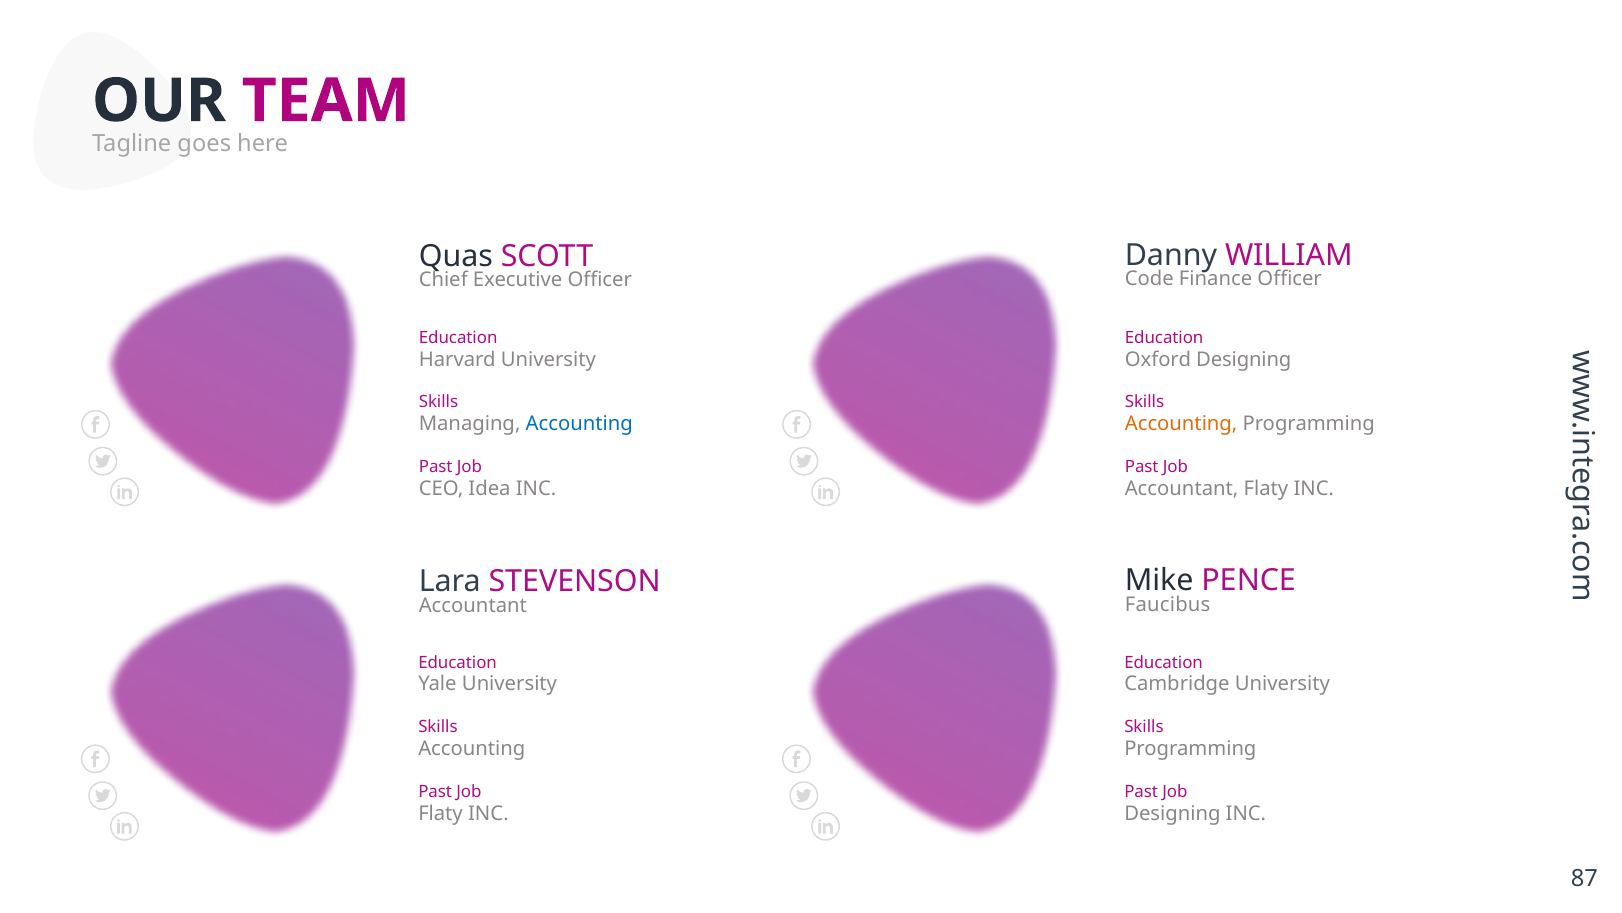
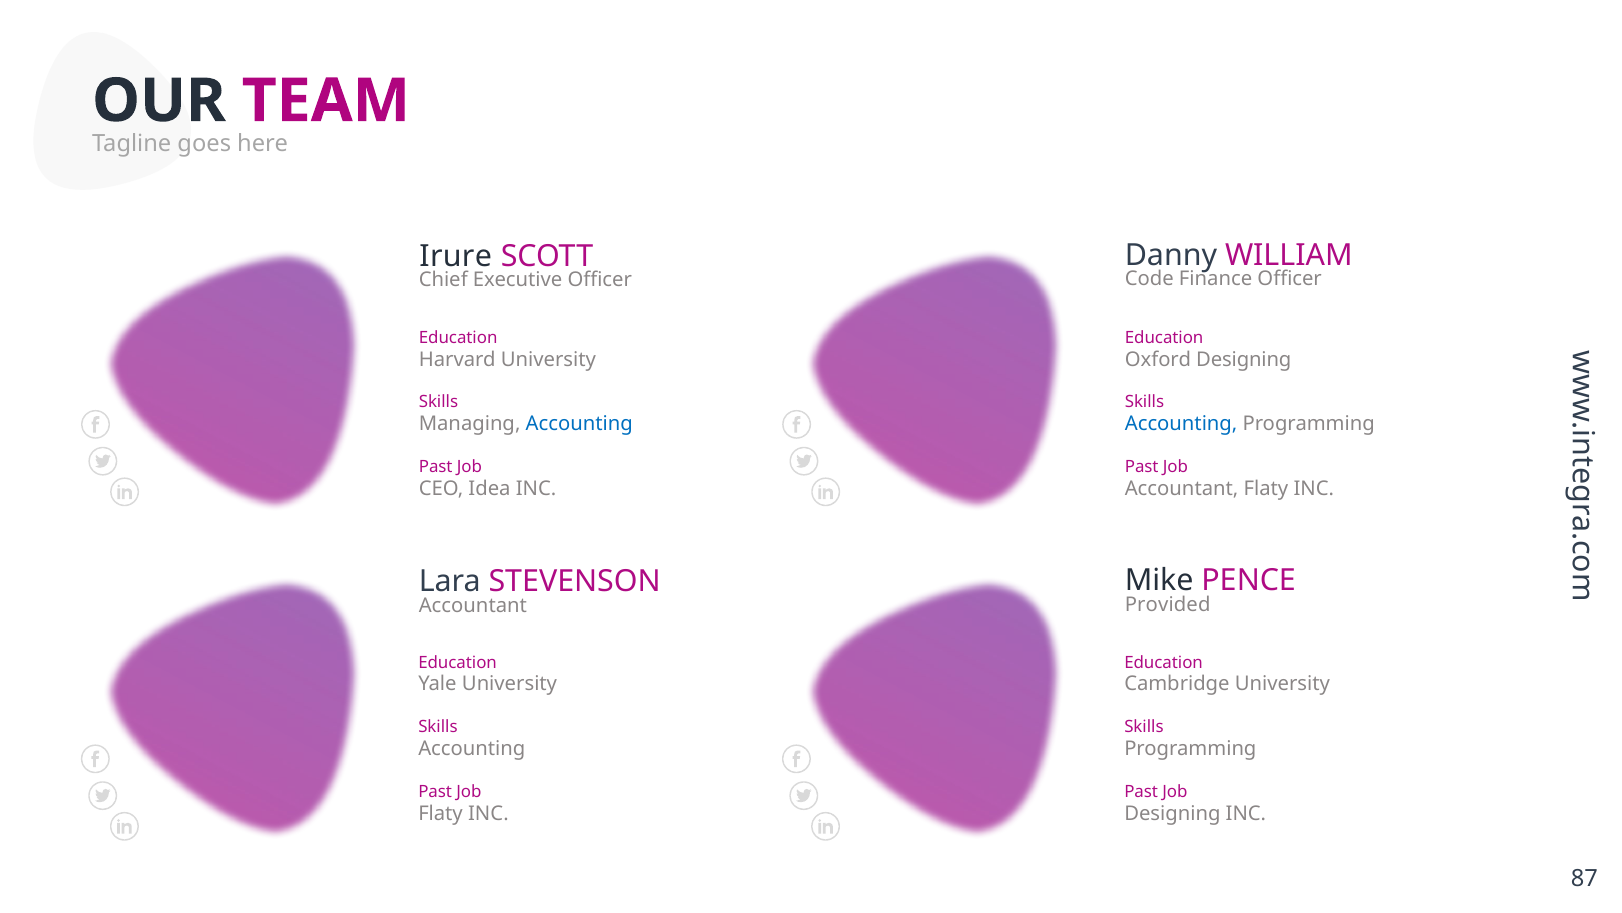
Quas: Quas -> Irure
Accounting at (1181, 423) colour: orange -> blue
Faucibus: Faucibus -> Provided
